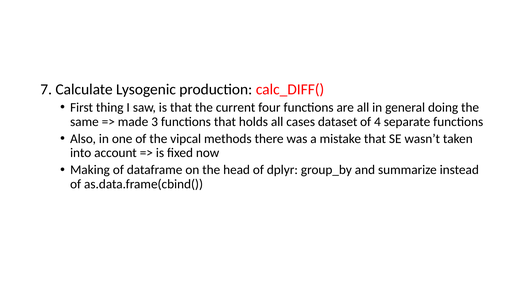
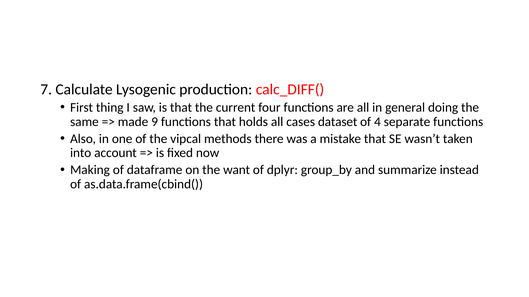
3: 3 -> 9
head: head -> want
